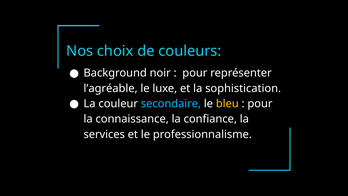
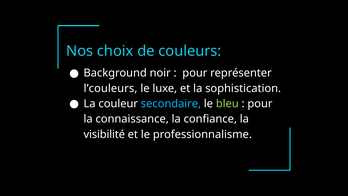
l’agréable: l’agréable -> l’couleurs
bleu colour: yellow -> light green
services: services -> visibilité
